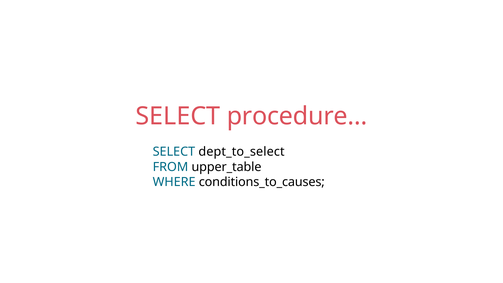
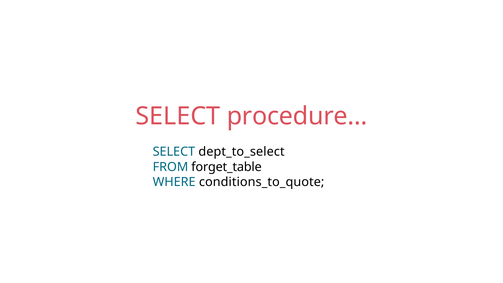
upper_table: upper_table -> forget_table
conditions_to_causes: conditions_to_causes -> conditions_to_quote
